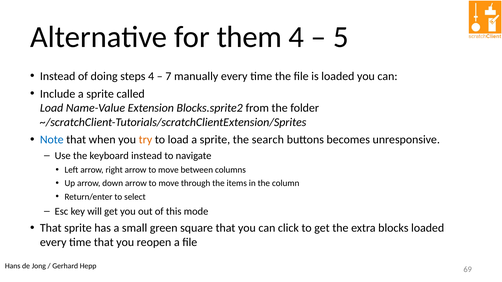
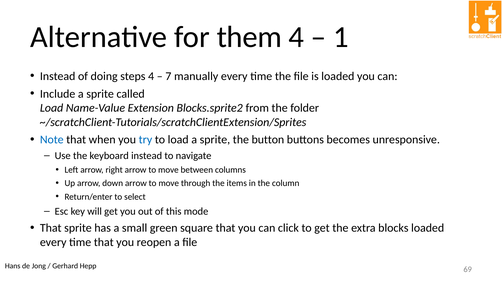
5: 5 -> 1
try colour: orange -> blue
search: search -> button
